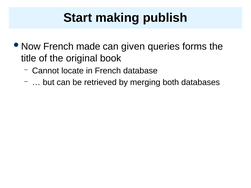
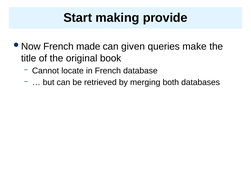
publish: publish -> provide
forms: forms -> make
